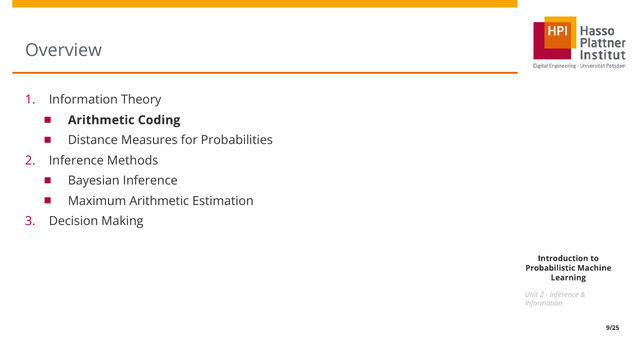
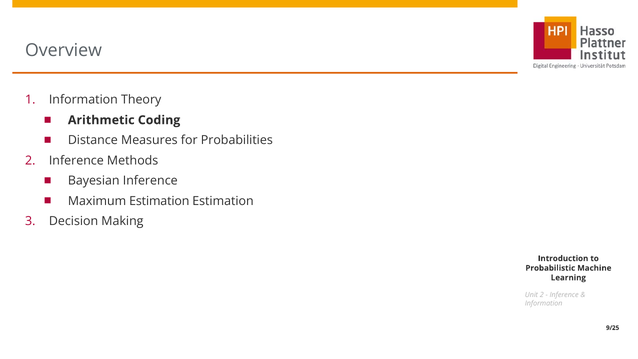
Maximum Arithmetic: Arithmetic -> Estimation
